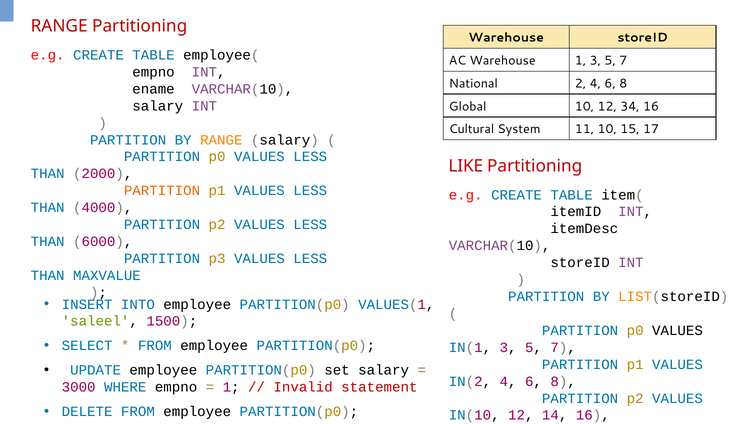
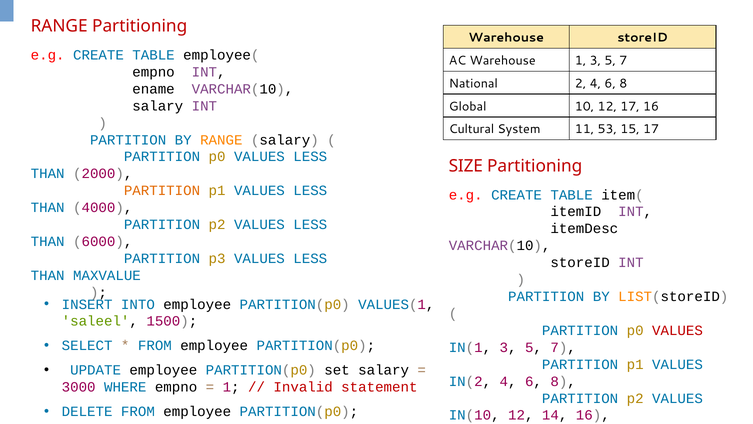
12 34: 34 -> 17
11 10: 10 -> 53
LIKE: LIKE -> SIZE
VALUES at (677, 330) colour: black -> red
